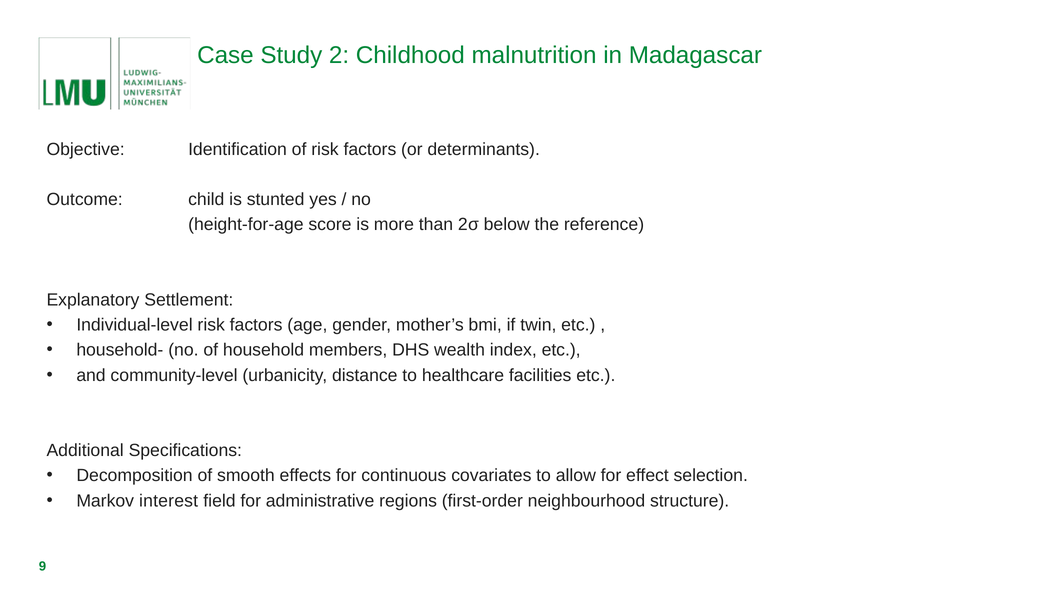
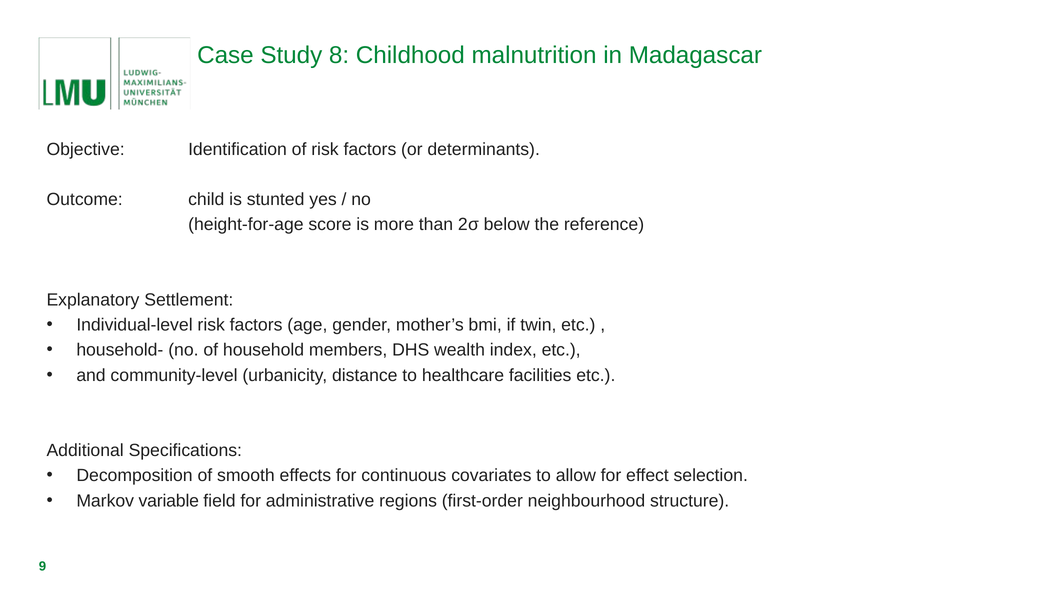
2: 2 -> 8
interest: interest -> variable
